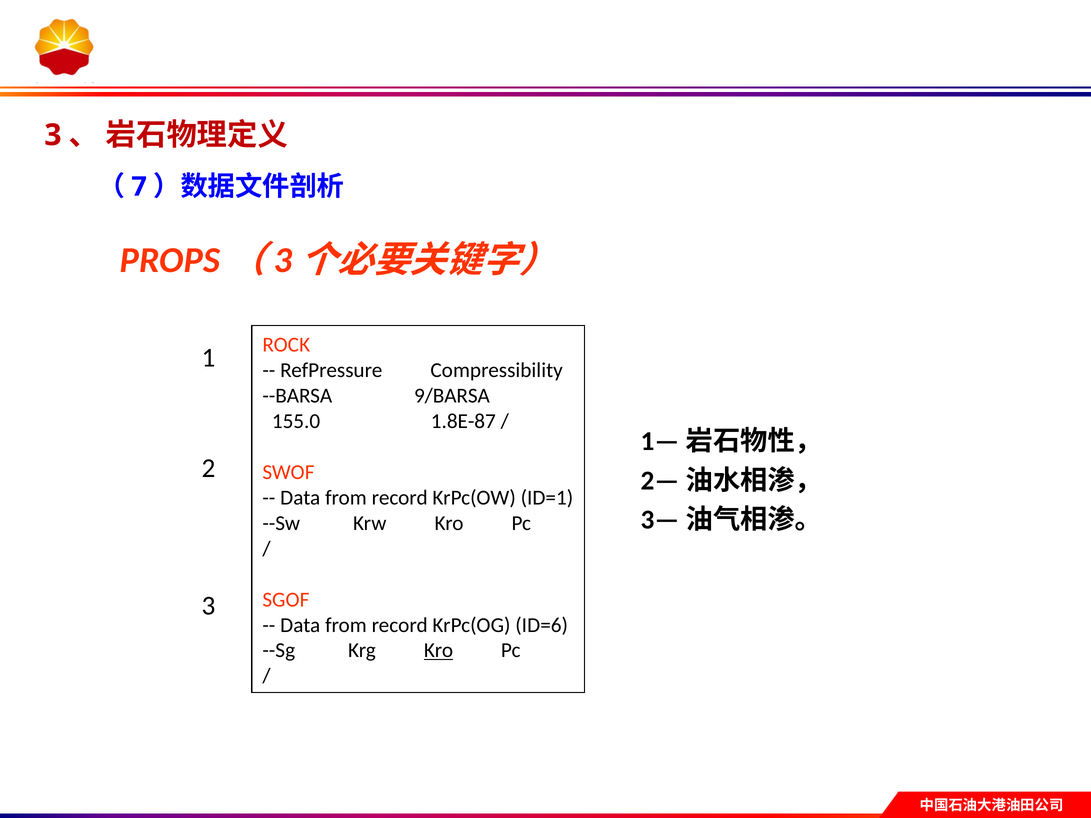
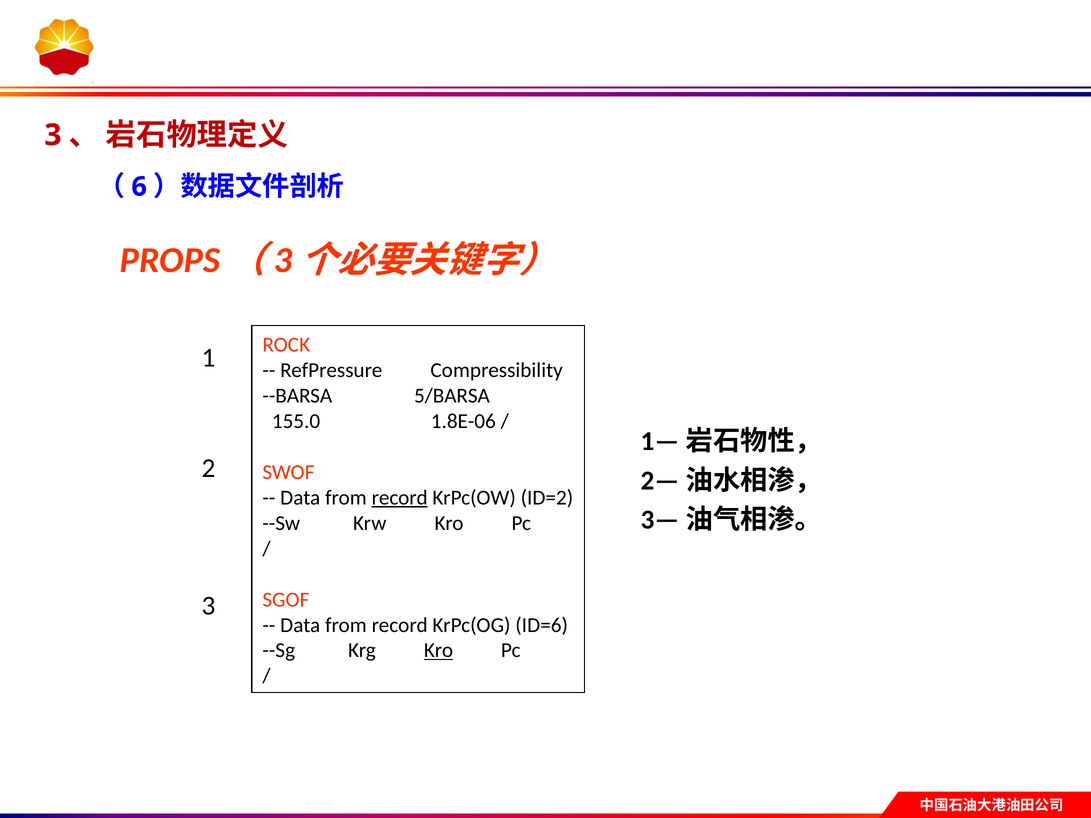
7: 7 -> 6
9/BARSA: 9/BARSA -> 5/BARSA
1.8E-87: 1.8E-87 -> 1.8E-06
record at (400, 498) underline: none -> present
ID=1: ID=1 -> ID=2
